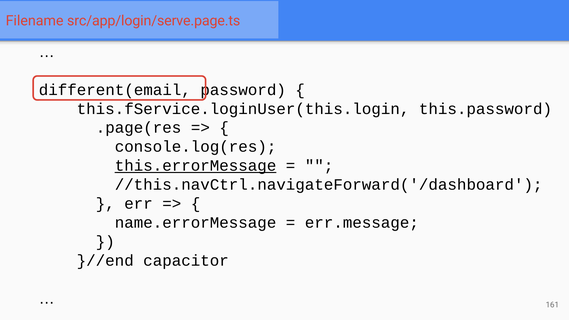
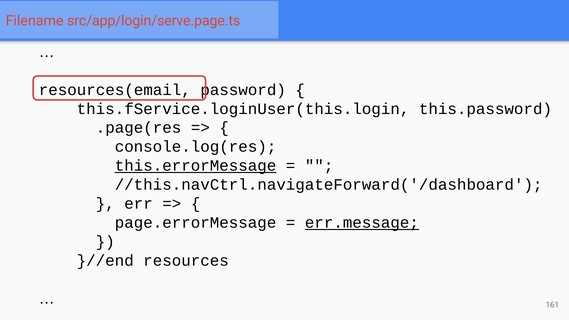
different(email: different(email -> resources(email
name.errorMessage: name.errorMessage -> page.errorMessage
err.message underline: none -> present
capacitor: capacitor -> resources
